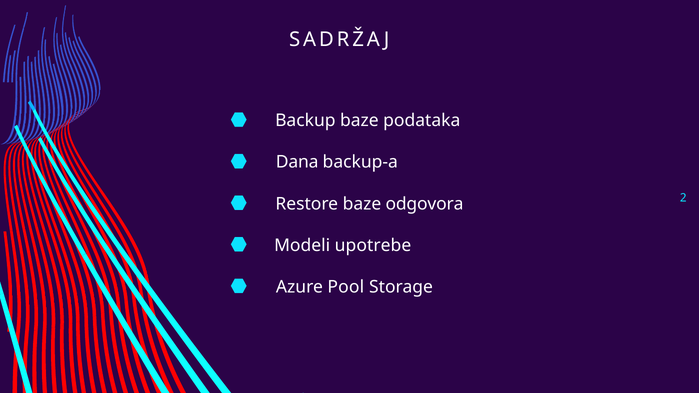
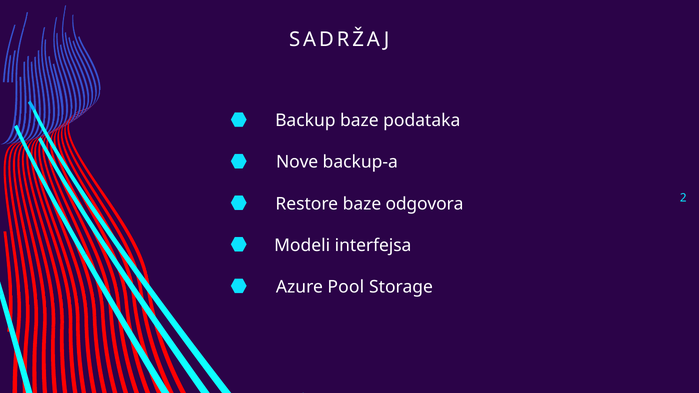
Dana: Dana -> Nove
upotrebe: upotrebe -> interfejsa
